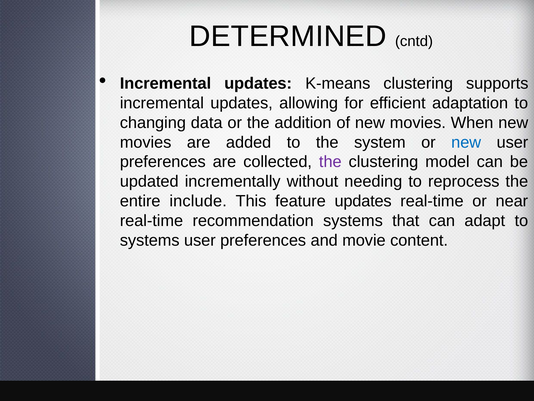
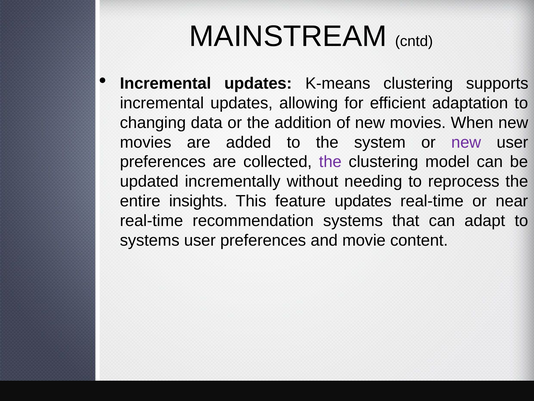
DETERMINED: DETERMINED -> MAINSTREAM
new at (466, 142) colour: blue -> purple
include: include -> insights
